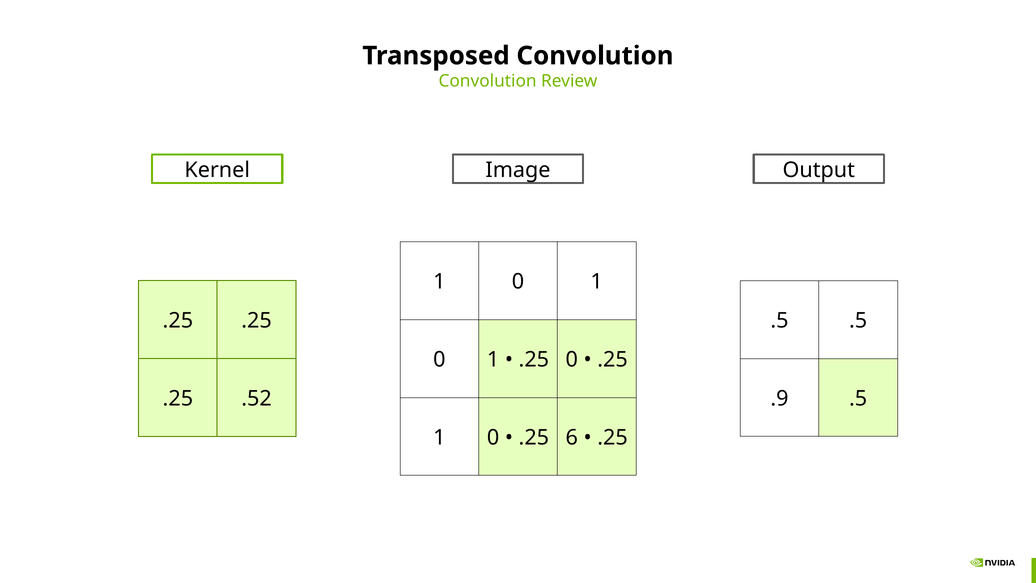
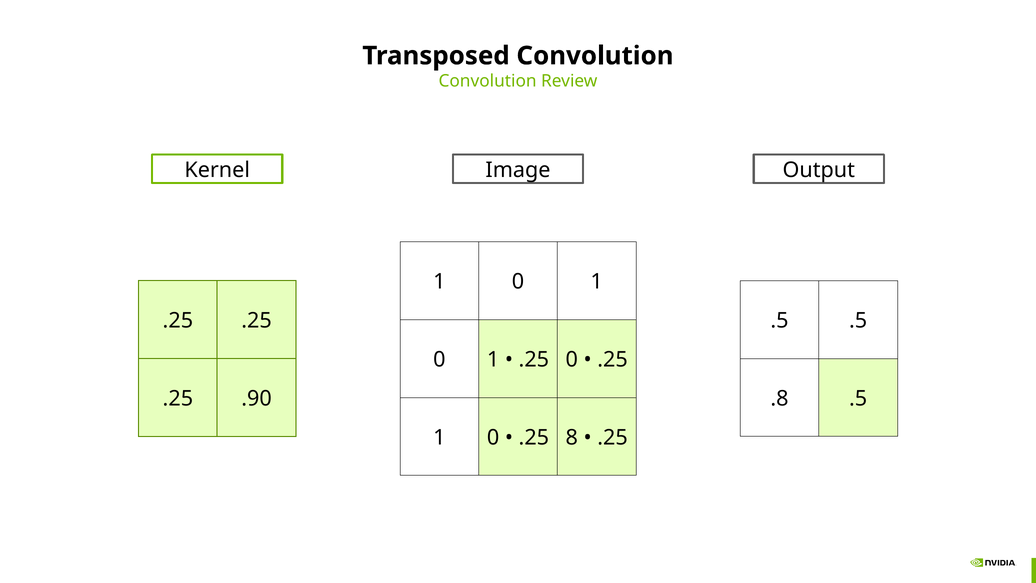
.52: .52 -> .90
.9: .9 -> .8
6: 6 -> 8
